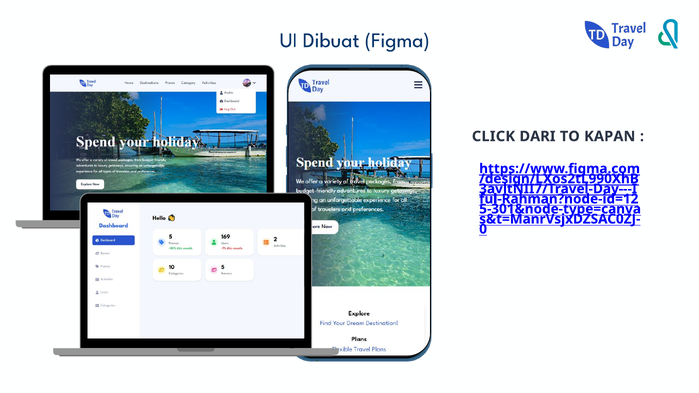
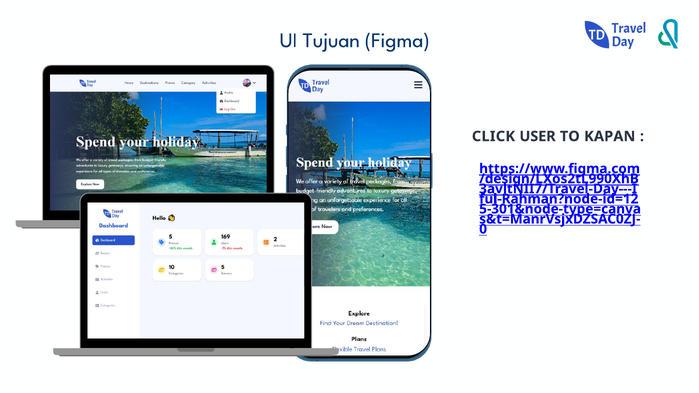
Dibuat: Dibuat -> Tujuan
DARI: DARI -> USER
